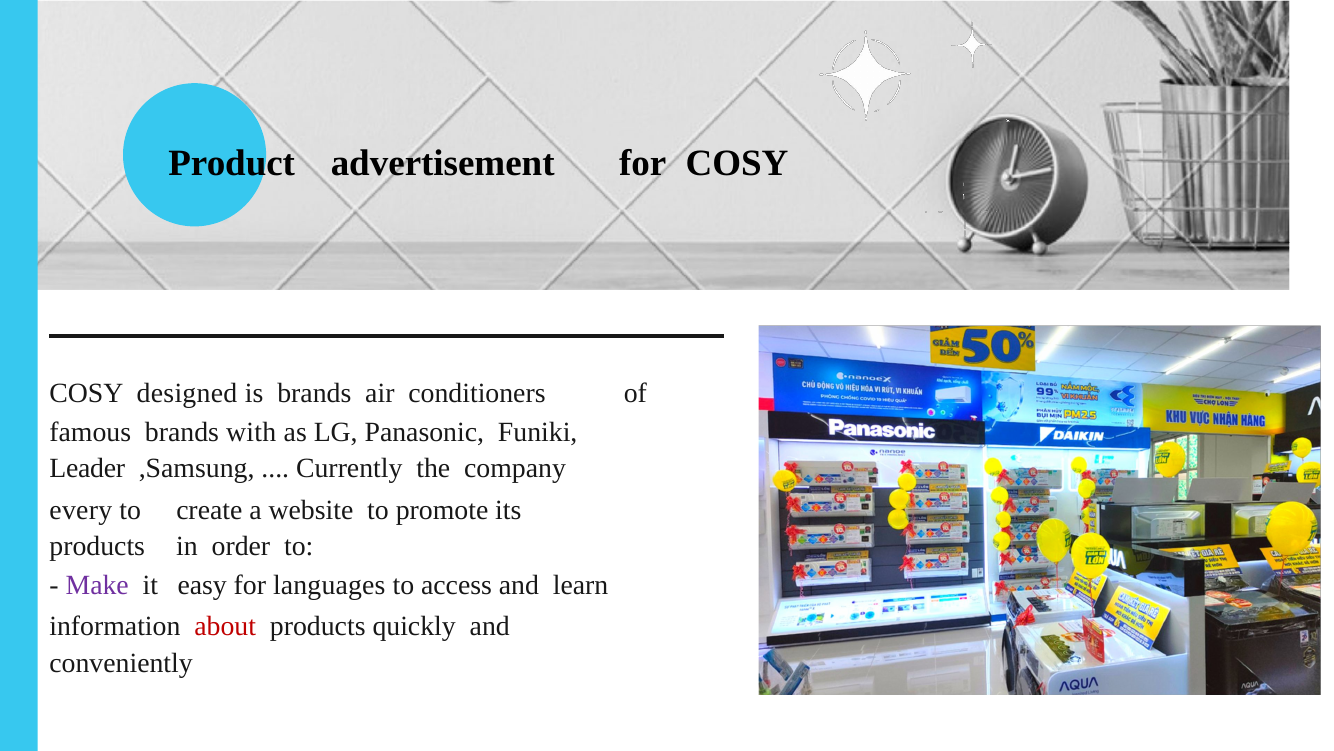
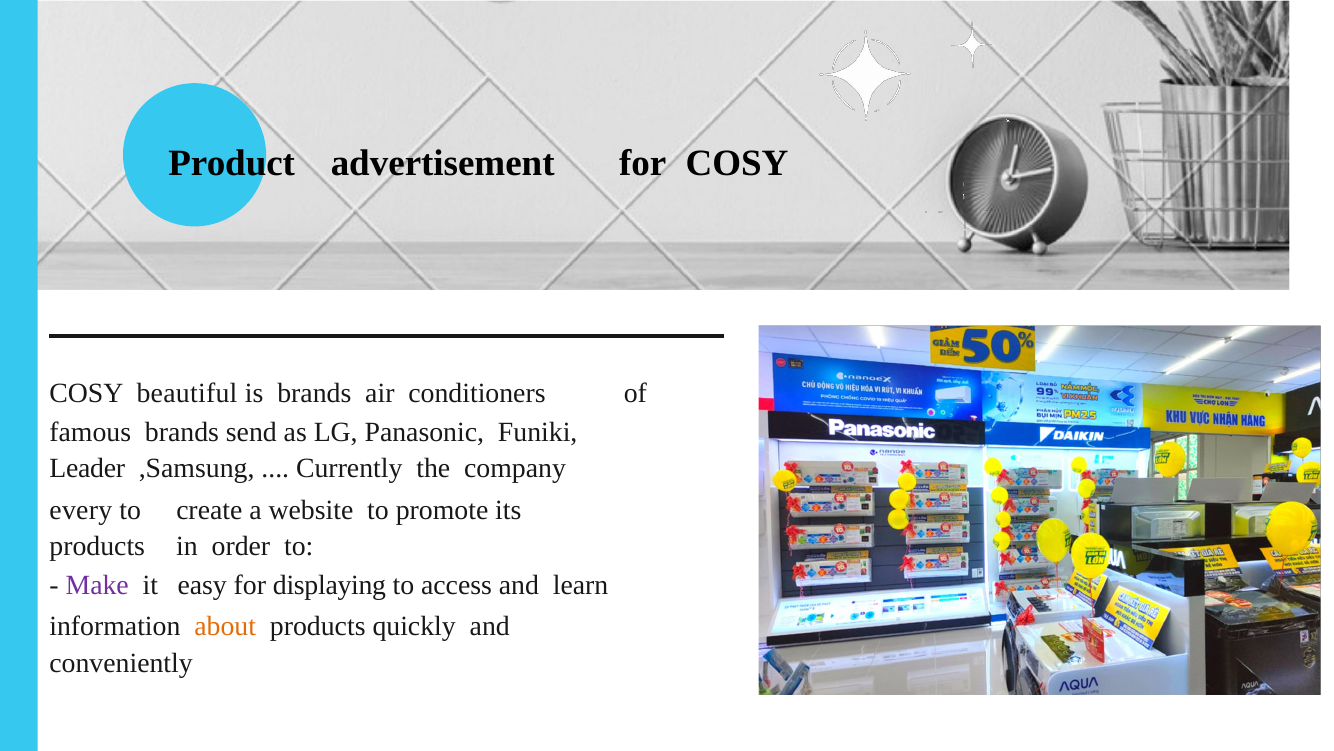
designed: designed -> beautiful
with: with -> send
languages: languages -> displaying
about colour: red -> orange
